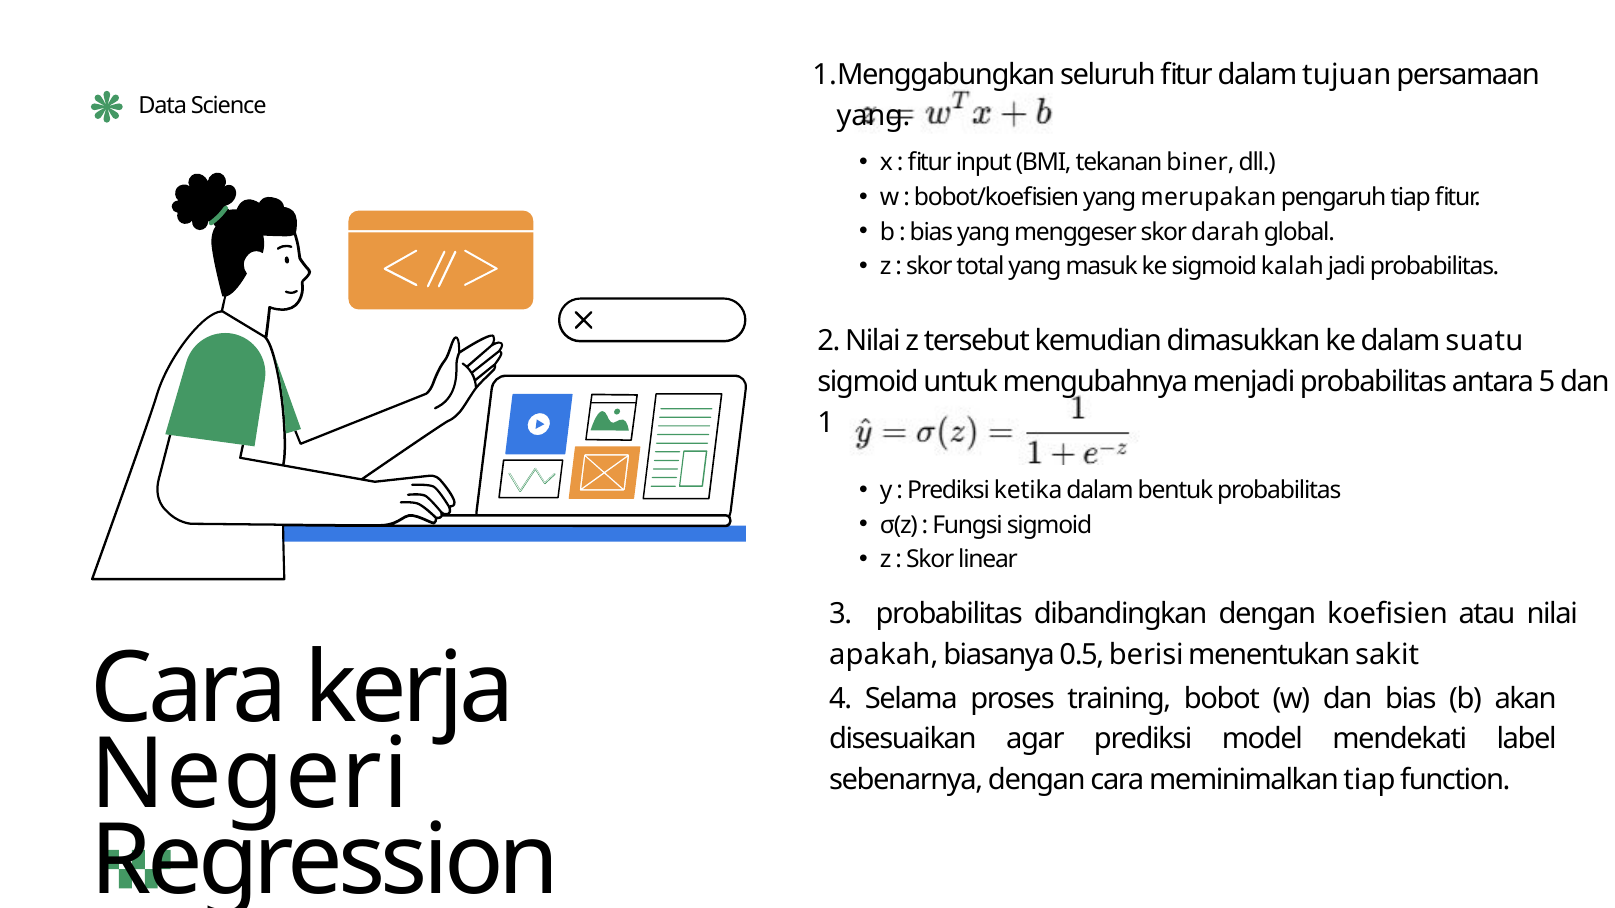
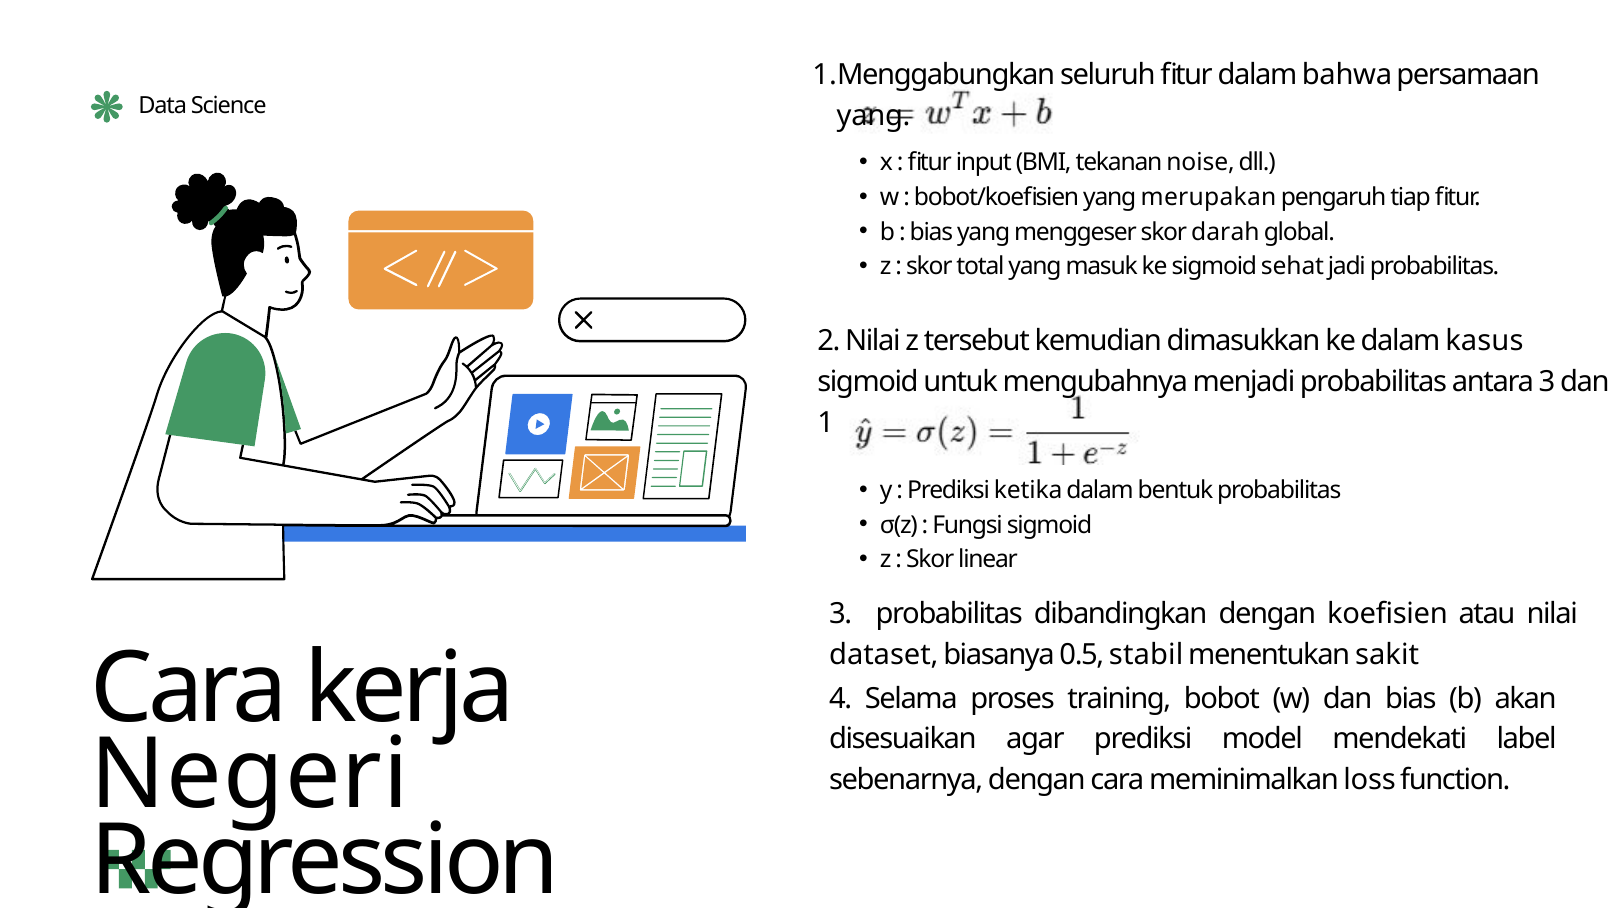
tujuan: tujuan -> bahwa
biner: biner -> noise
kalah: kalah -> sehat
suatu: suatu -> kasus
antara 5: 5 -> 3
apakah: apakah -> dataset
berisi: berisi -> stabil
meminimalkan tiap: tiap -> loss
